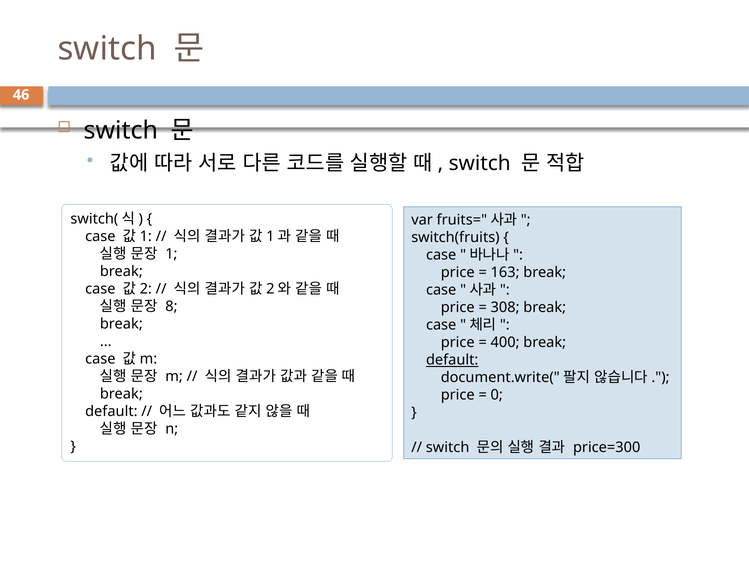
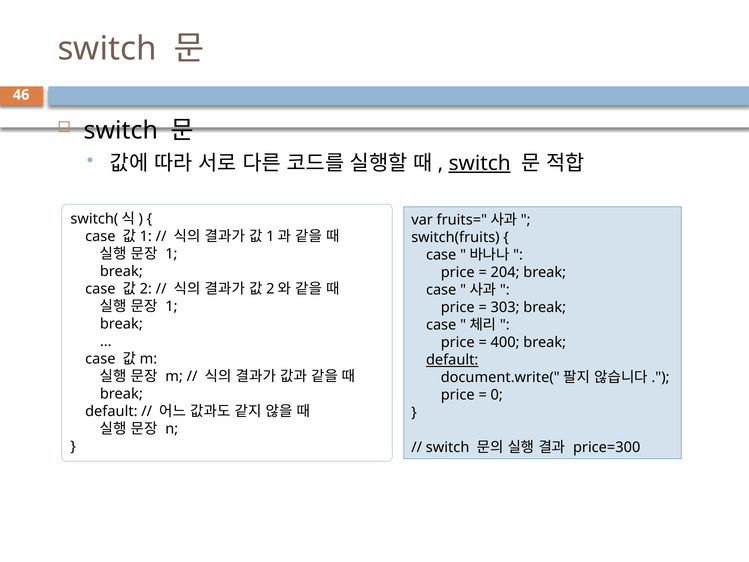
switch at (480, 163) underline: none -> present
163: 163 -> 204
8 at (171, 306): 8 -> 1
308: 308 -> 303
